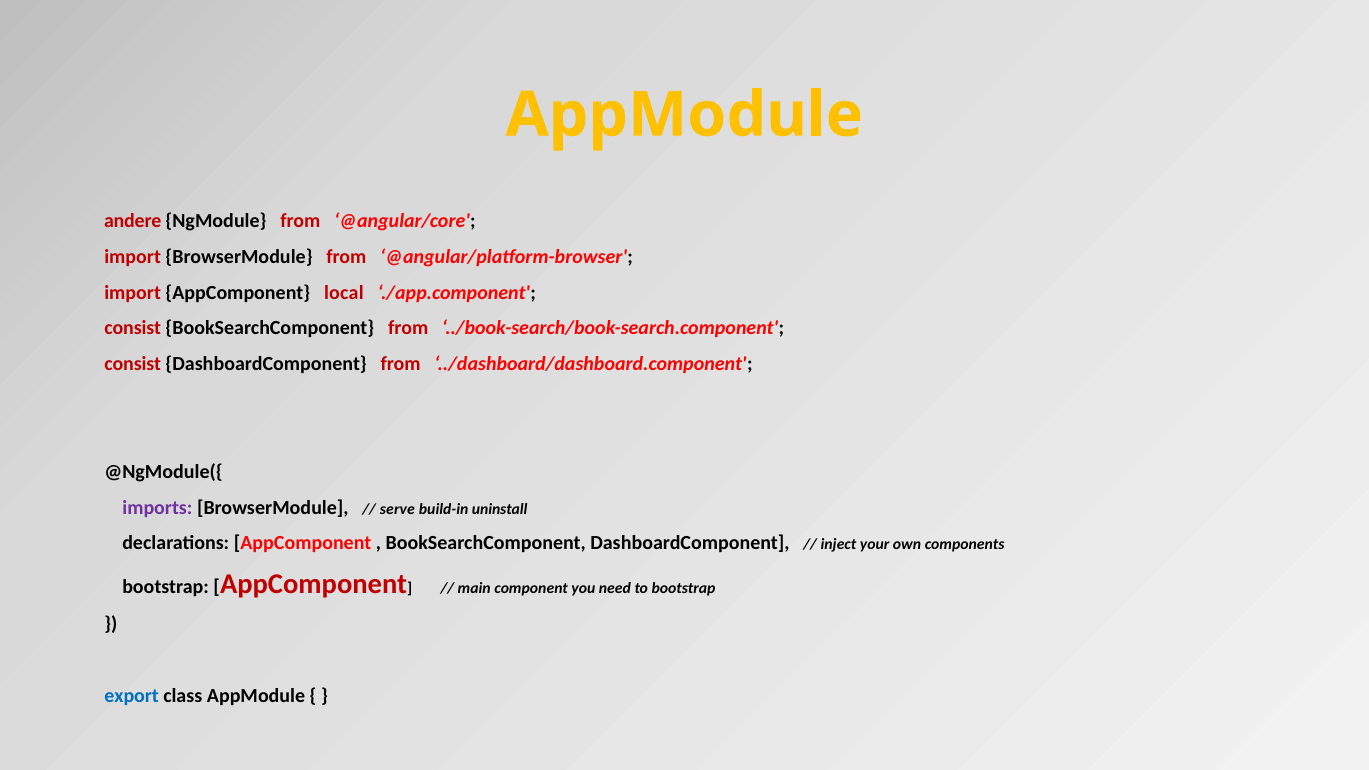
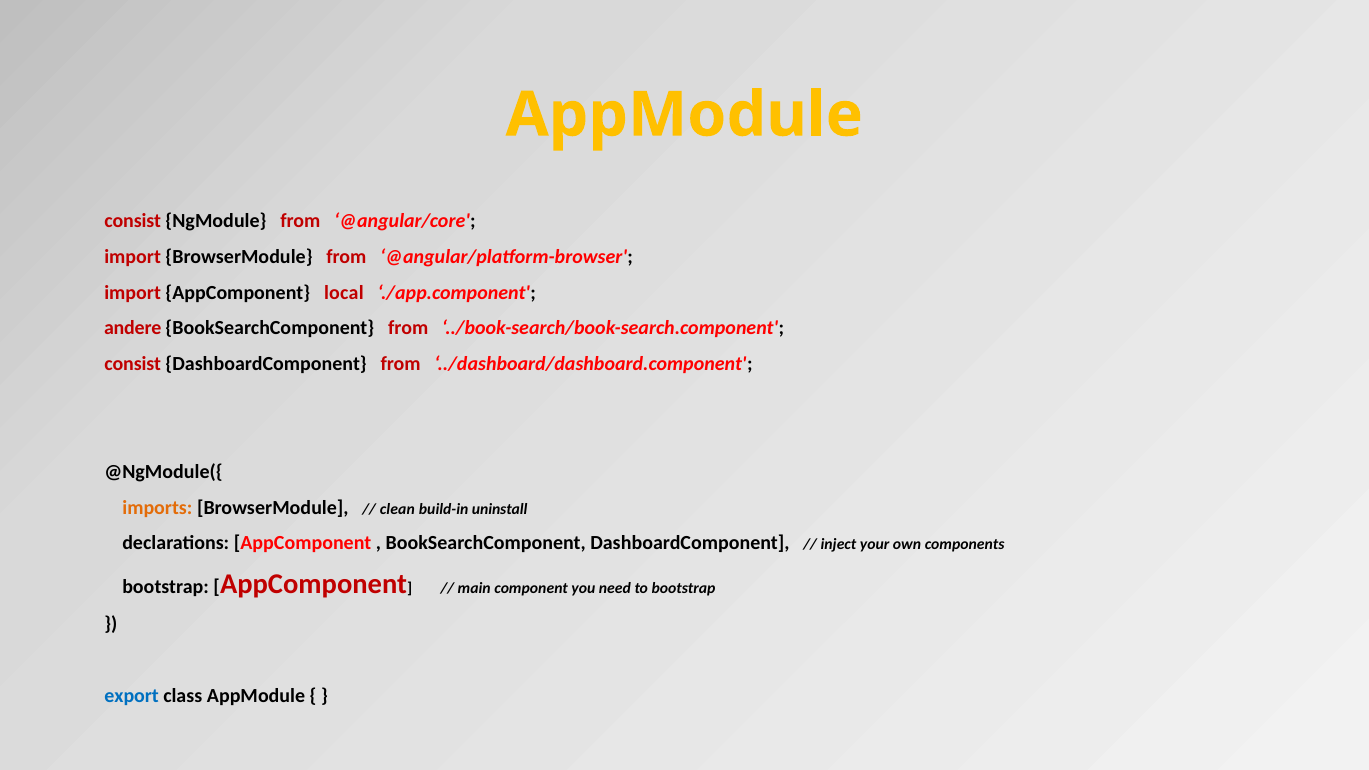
andere at (133, 221): andere -> consist
consist at (133, 328): consist -> andere
imports colour: purple -> orange
serve: serve -> clean
